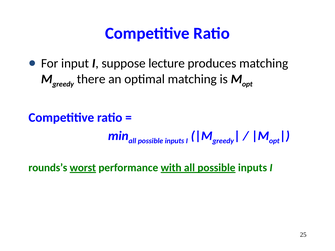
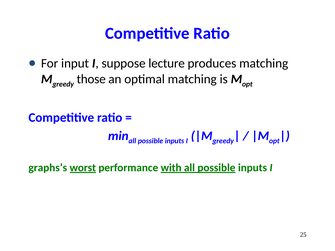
there: there -> those
rounds’s: rounds’s -> graphs’s
